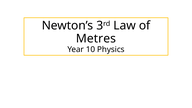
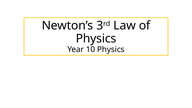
Metres at (96, 39): Metres -> Physics
